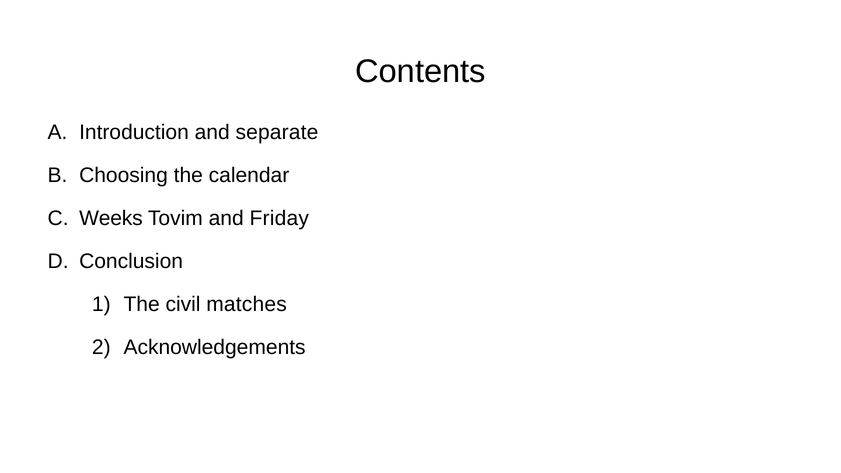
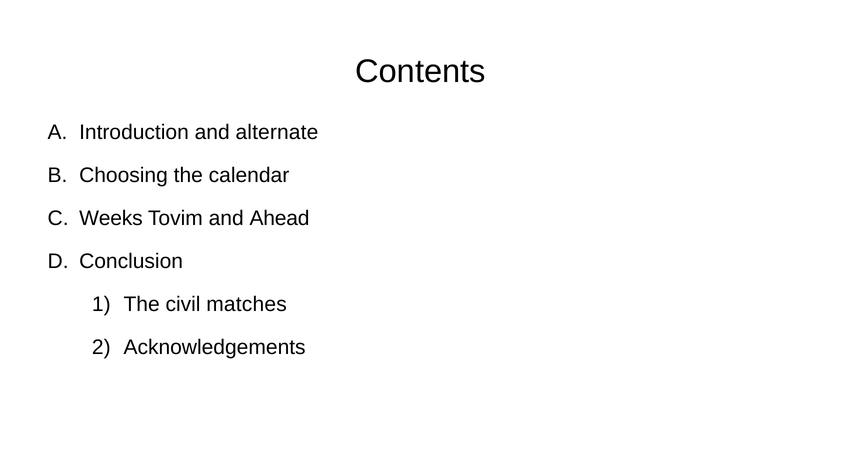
separate: separate -> alternate
Friday: Friday -> Ahead
